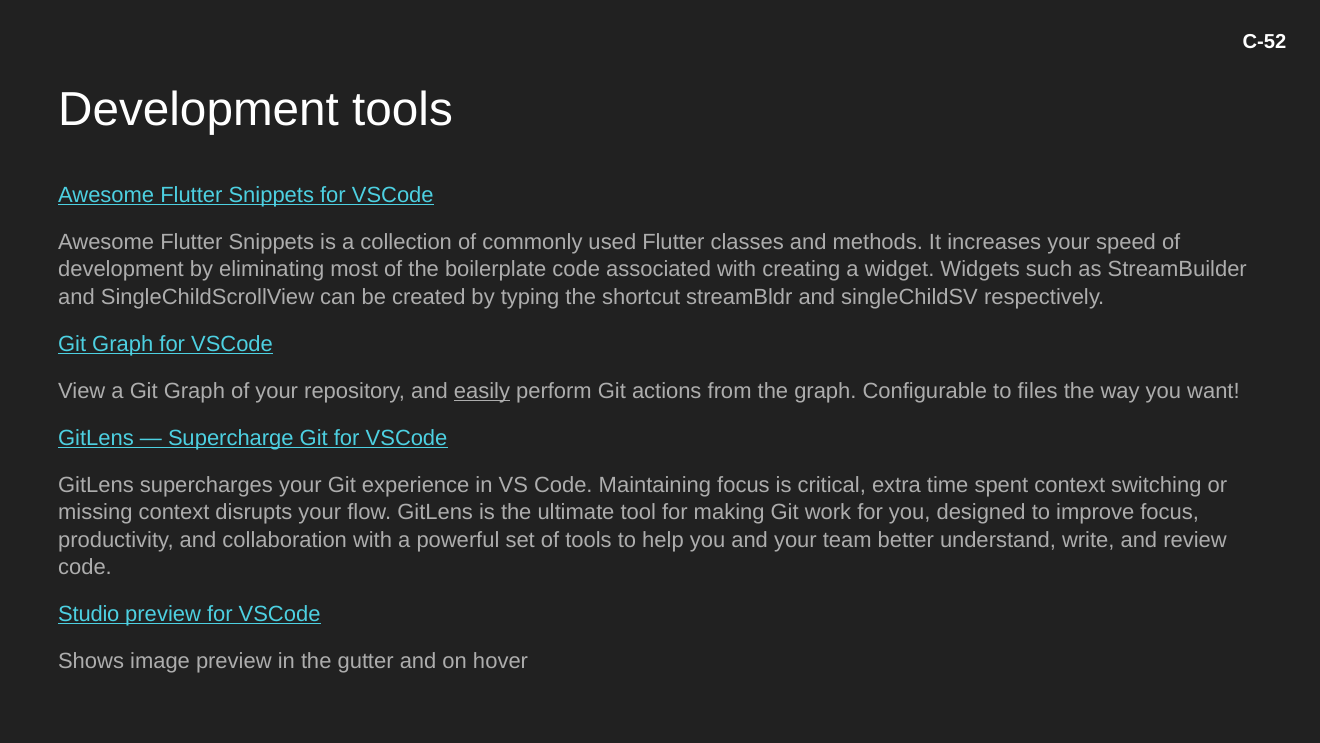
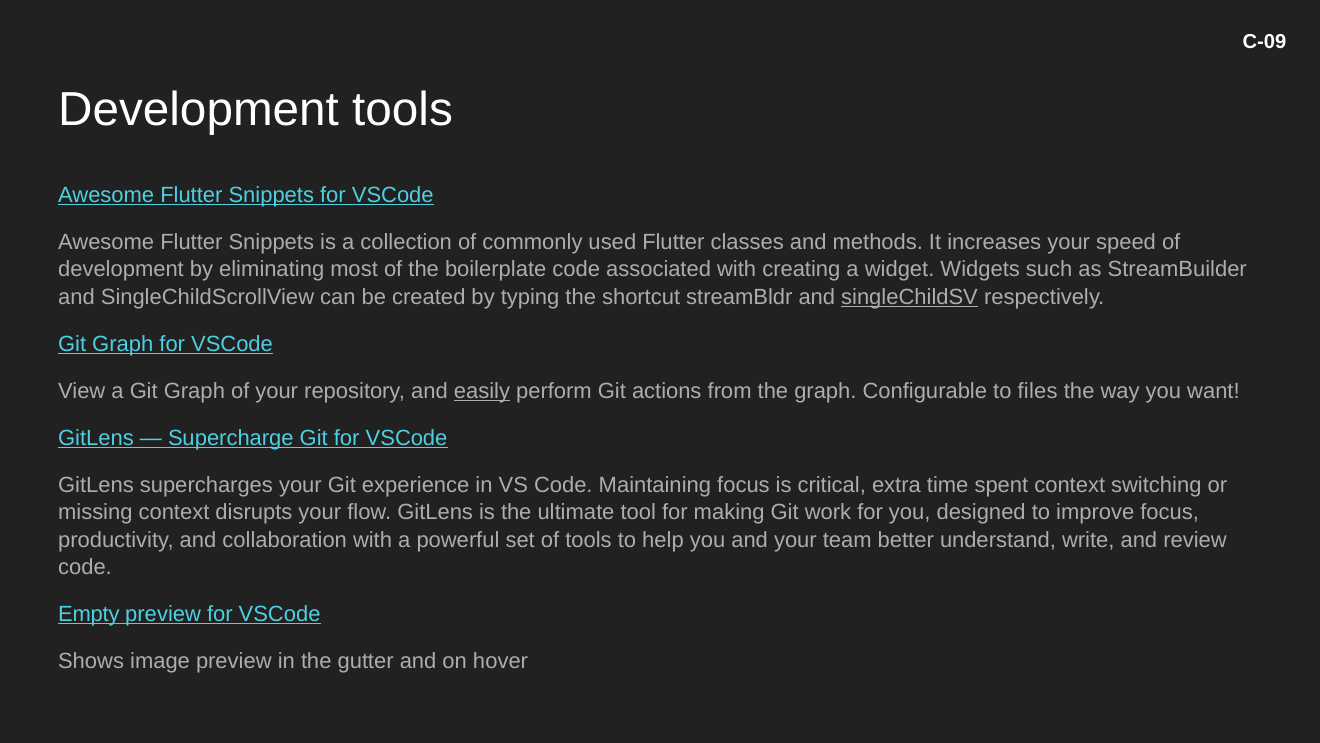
C-52: C-52 -> C-09
singleChildSV underline: none -> present
Studio: Studio -> Empty
